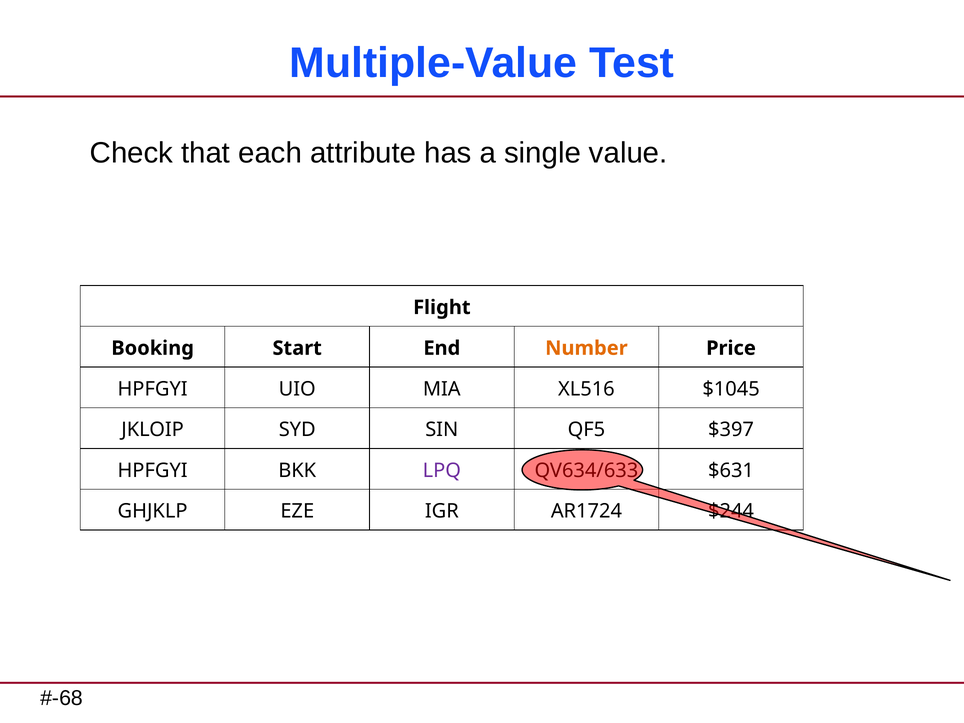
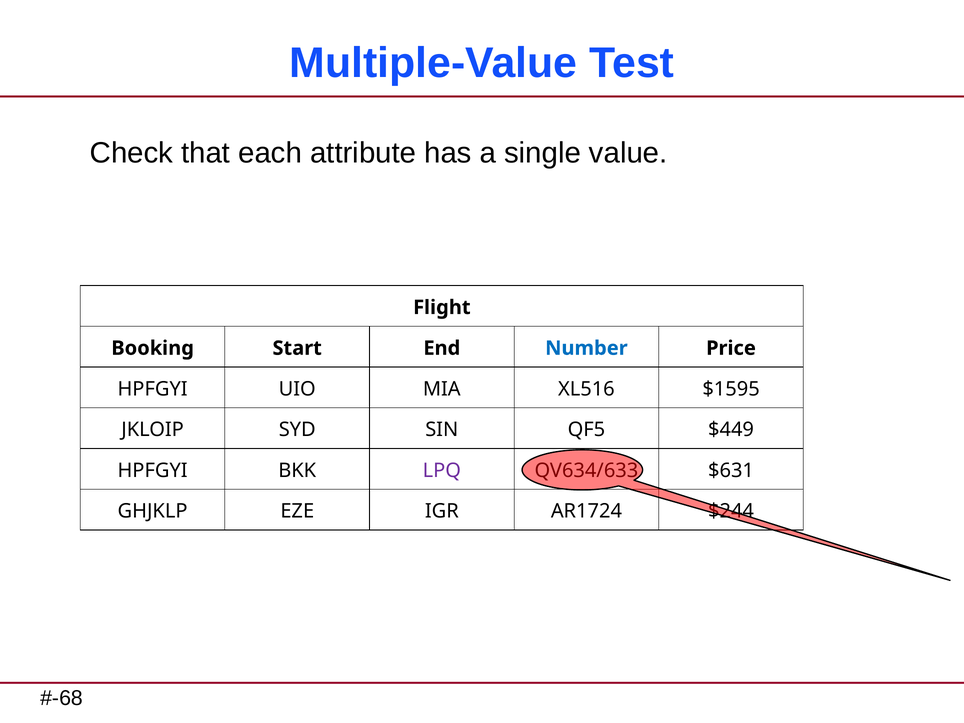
Number colour: orange -> blue
$1045: $1045 -> $1595
$397: $397 -> $449
